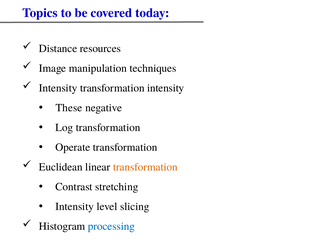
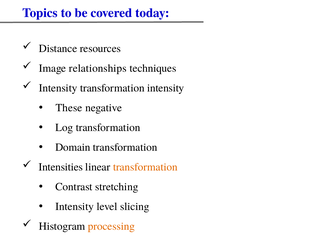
manipulation: manipulation -> relationships
Operate: Operate -> Domain
Euclidean: Euclidean -> Intensities
processing colour: blue -> orange
